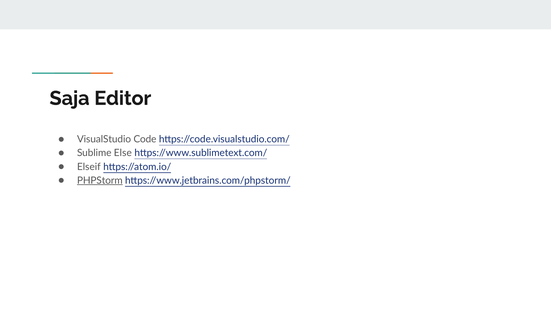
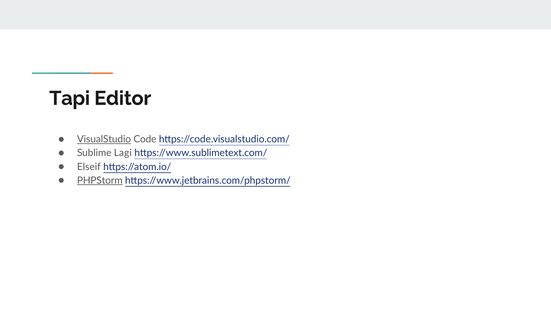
Saja: Saja -> Tapi
VisualStudio underline: none -> present
Else: Else -> Lagi
